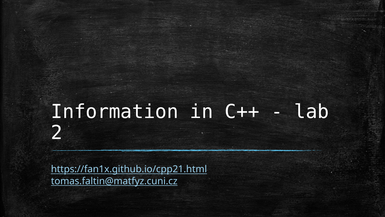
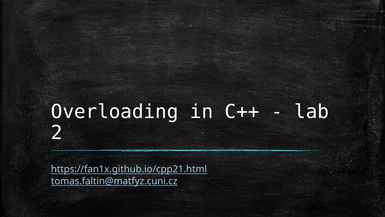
Information: Information -> Overloading
